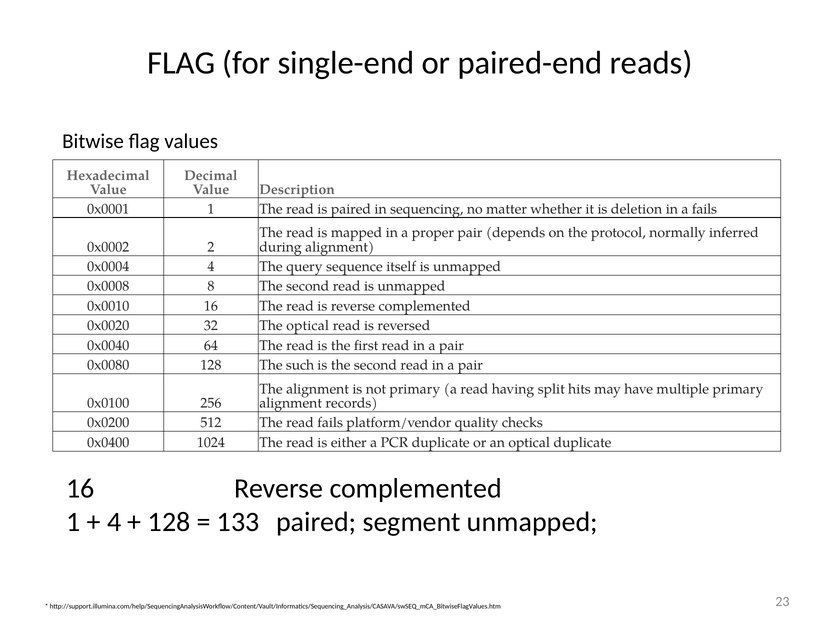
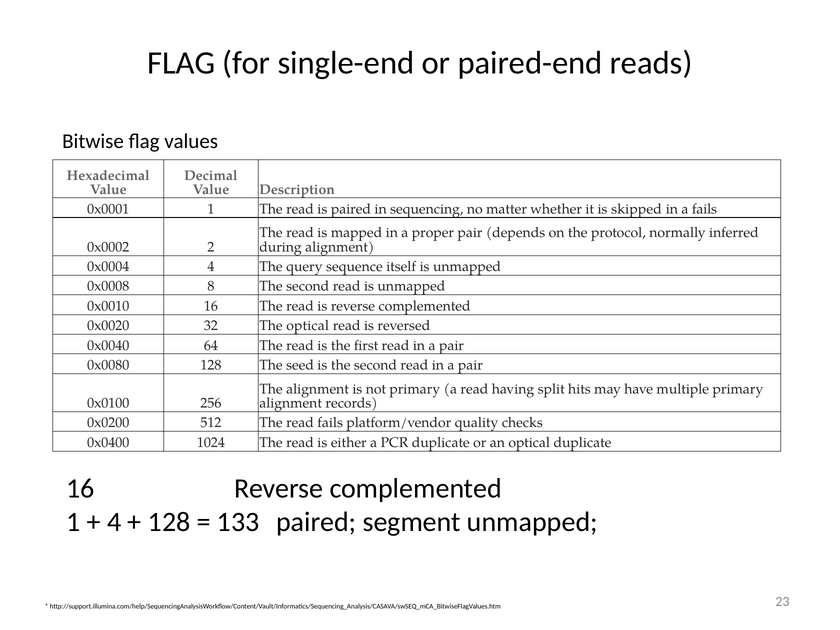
deletion: deletion -> skipped
such: such -> seed
